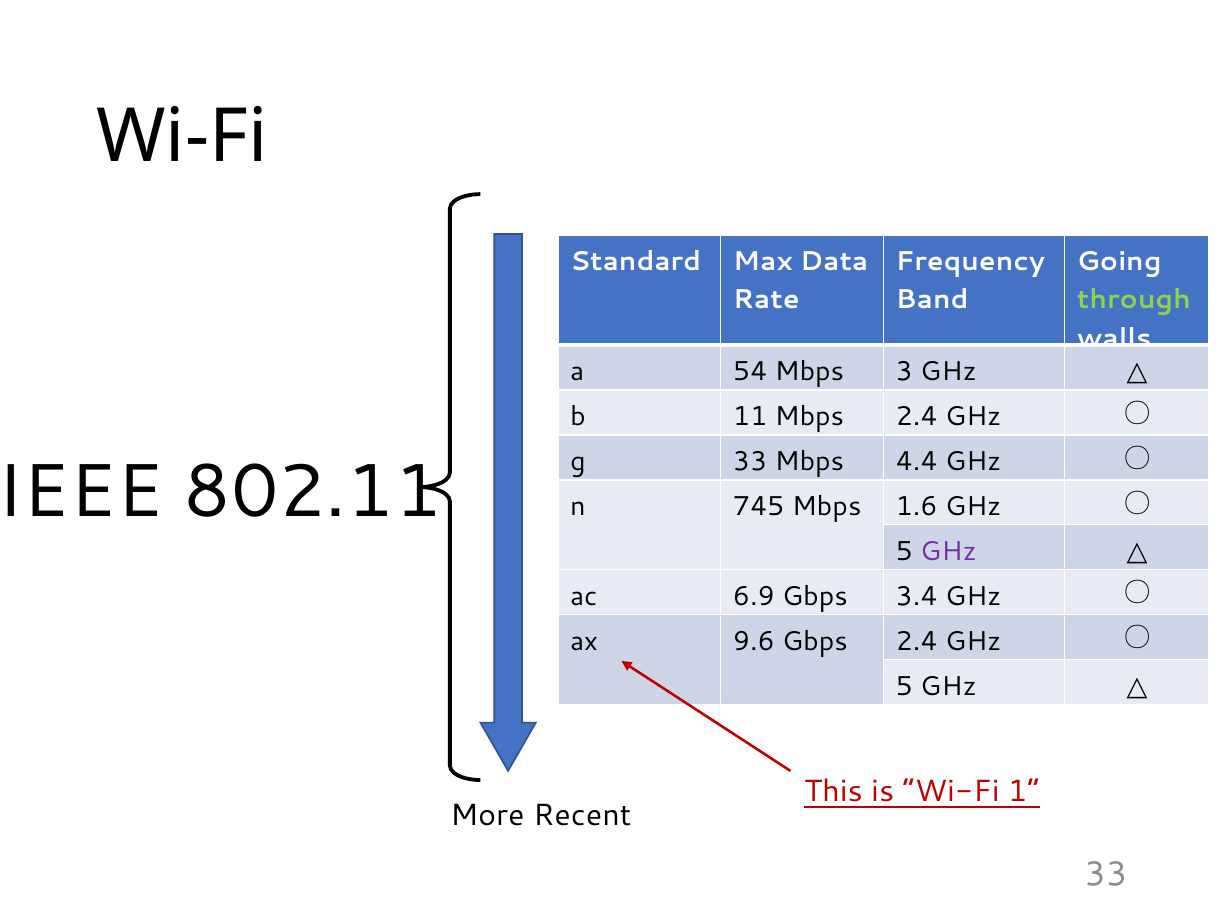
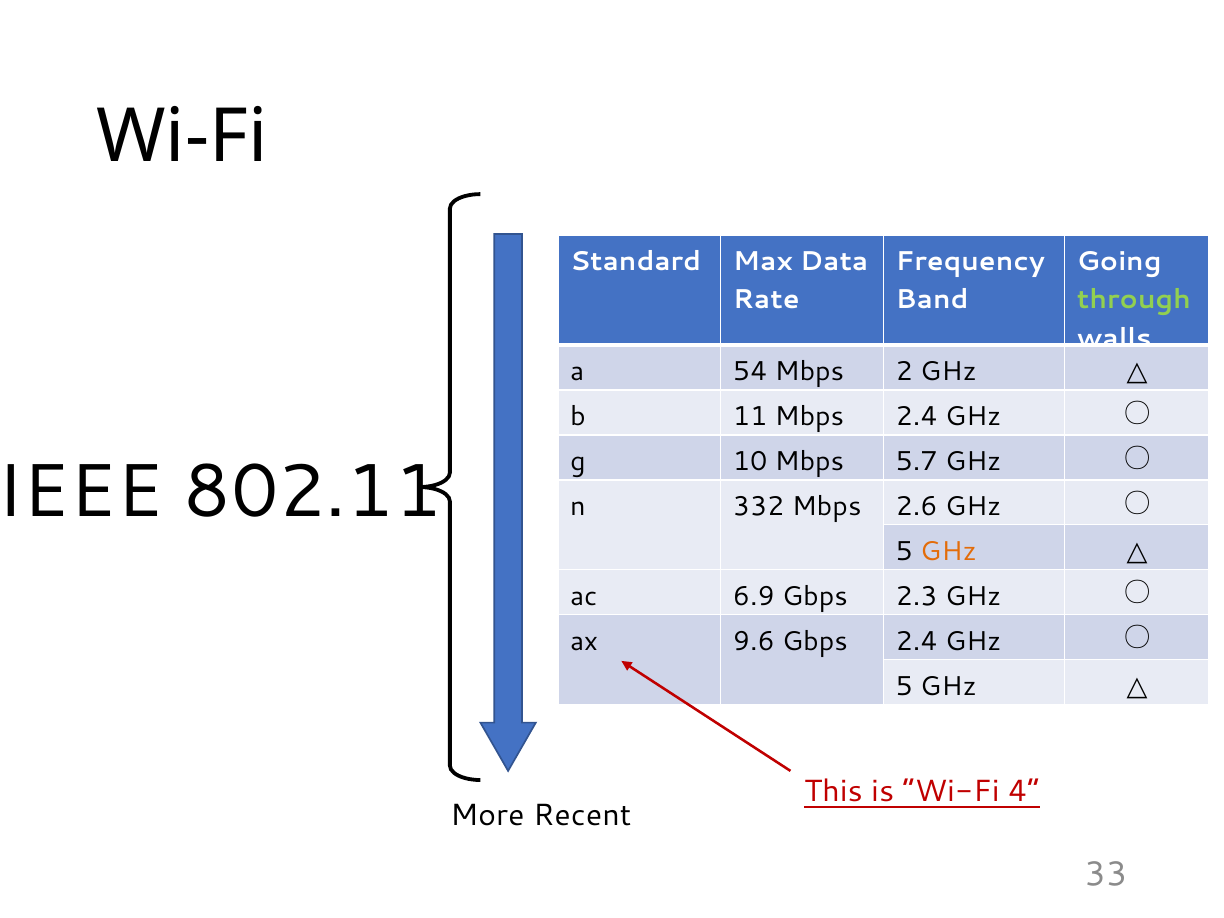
3: 3 -> 2
g 33: 33 -> 10
4.4: 4.4 -> 5.7
745: 745 -> 332
1.6: 1.6 -> 2.6
GHz at (949, 551) colour: purple -> orange
3.4: 3.4 -> 2.3
1: 1 -> 4
